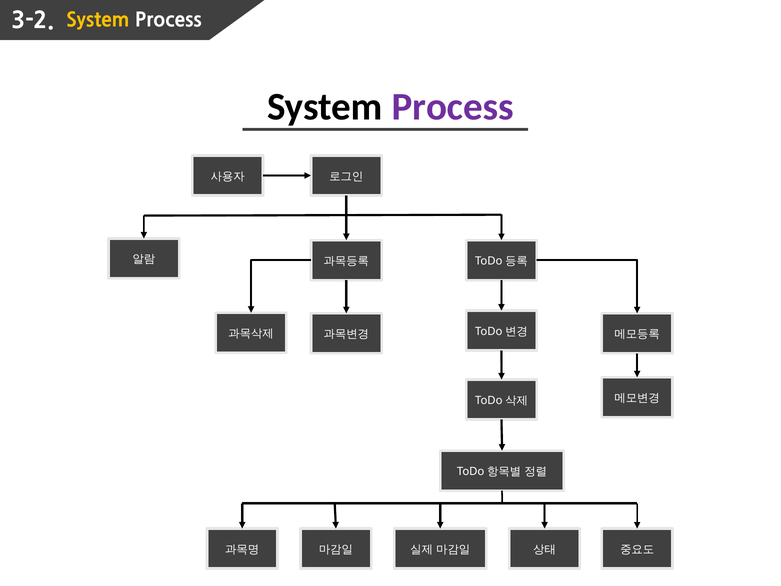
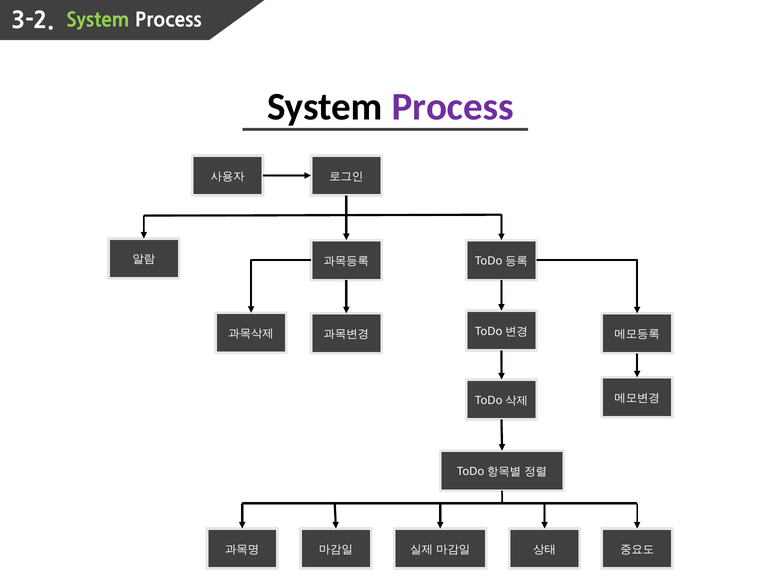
System at (98, 20) colour: yellow -> light green
